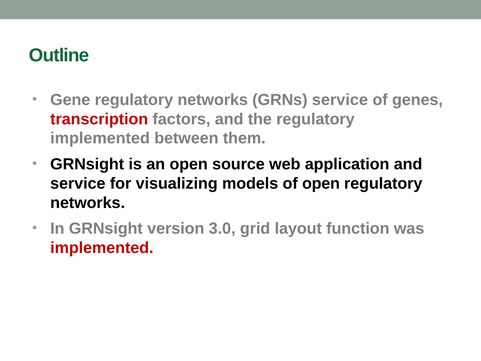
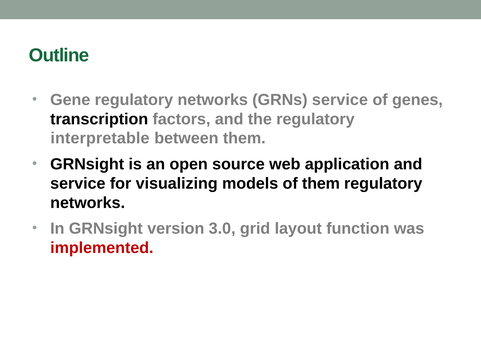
transcription colour: red -> black
implemented at (100, 138): implemented -> interpretable
of open: open -> them
